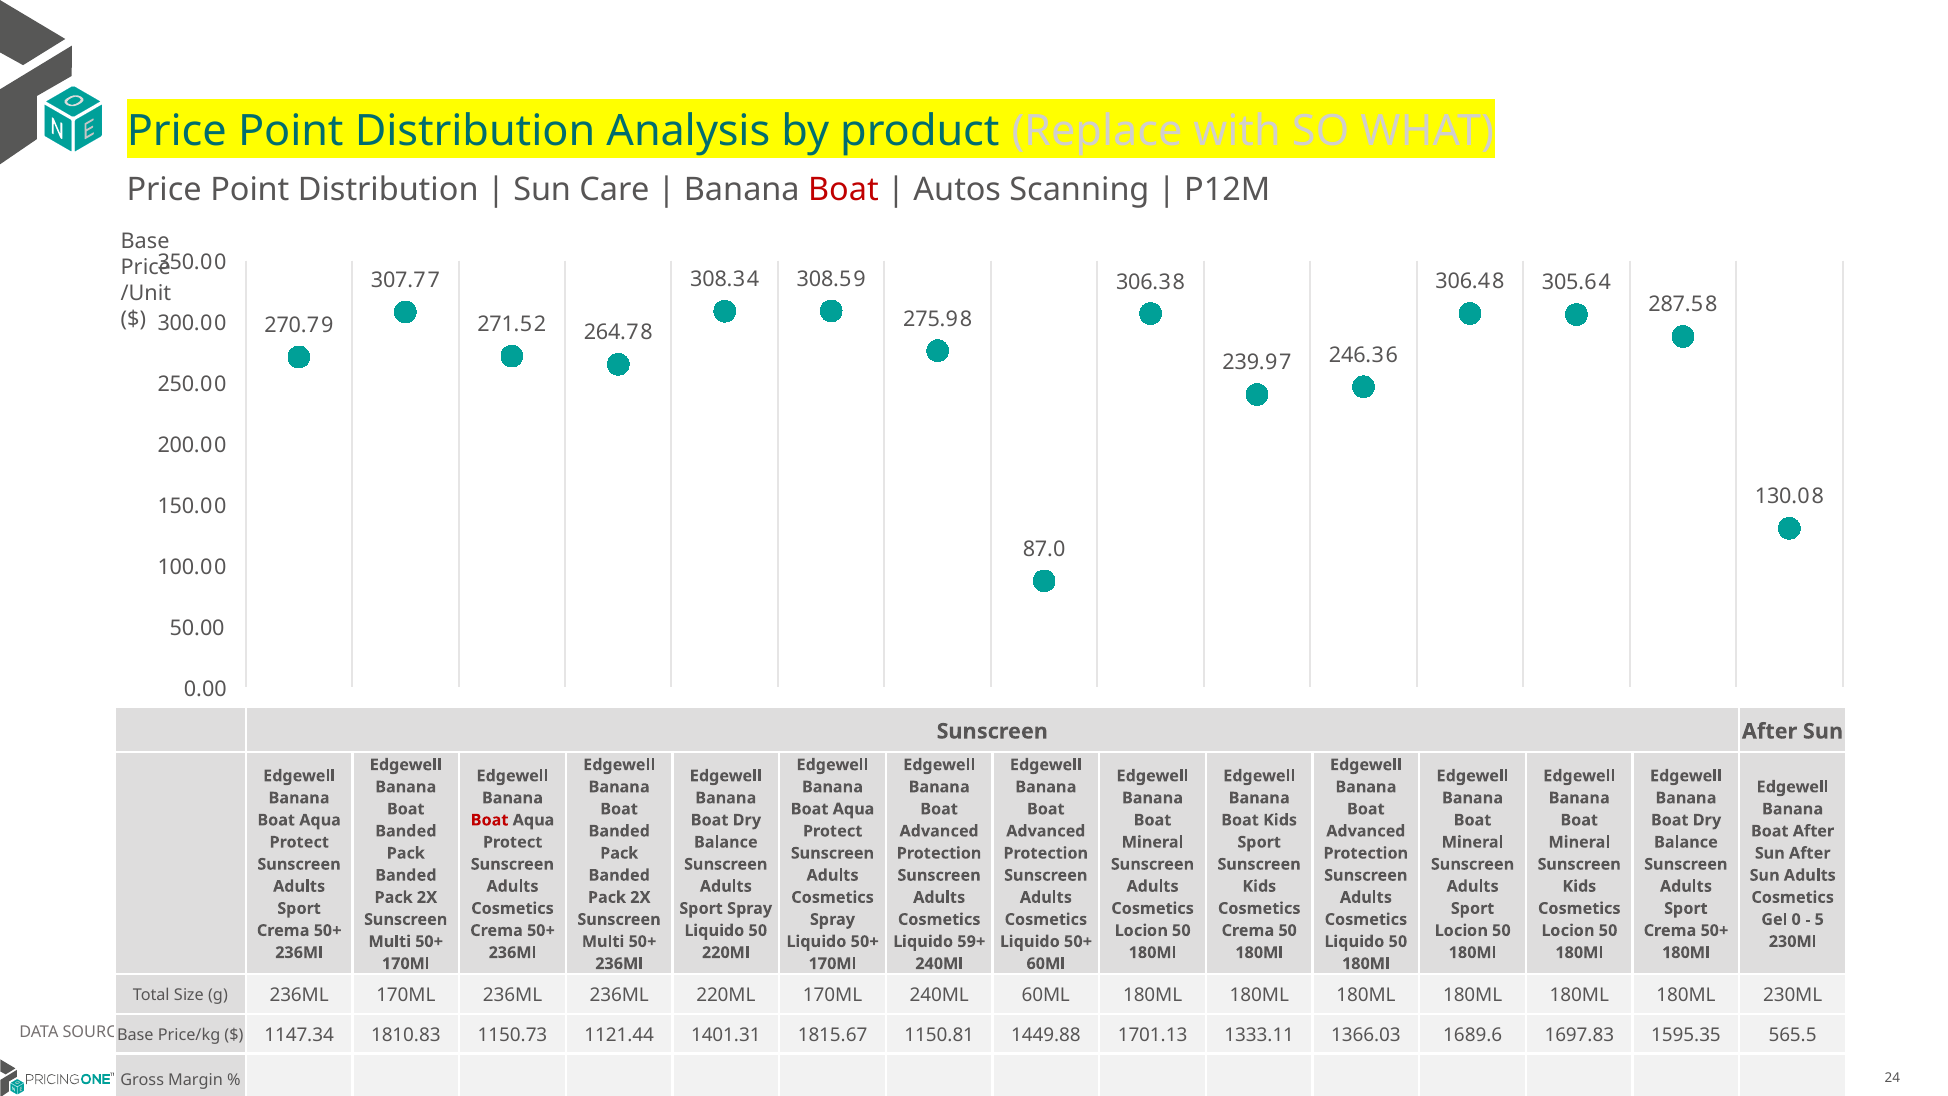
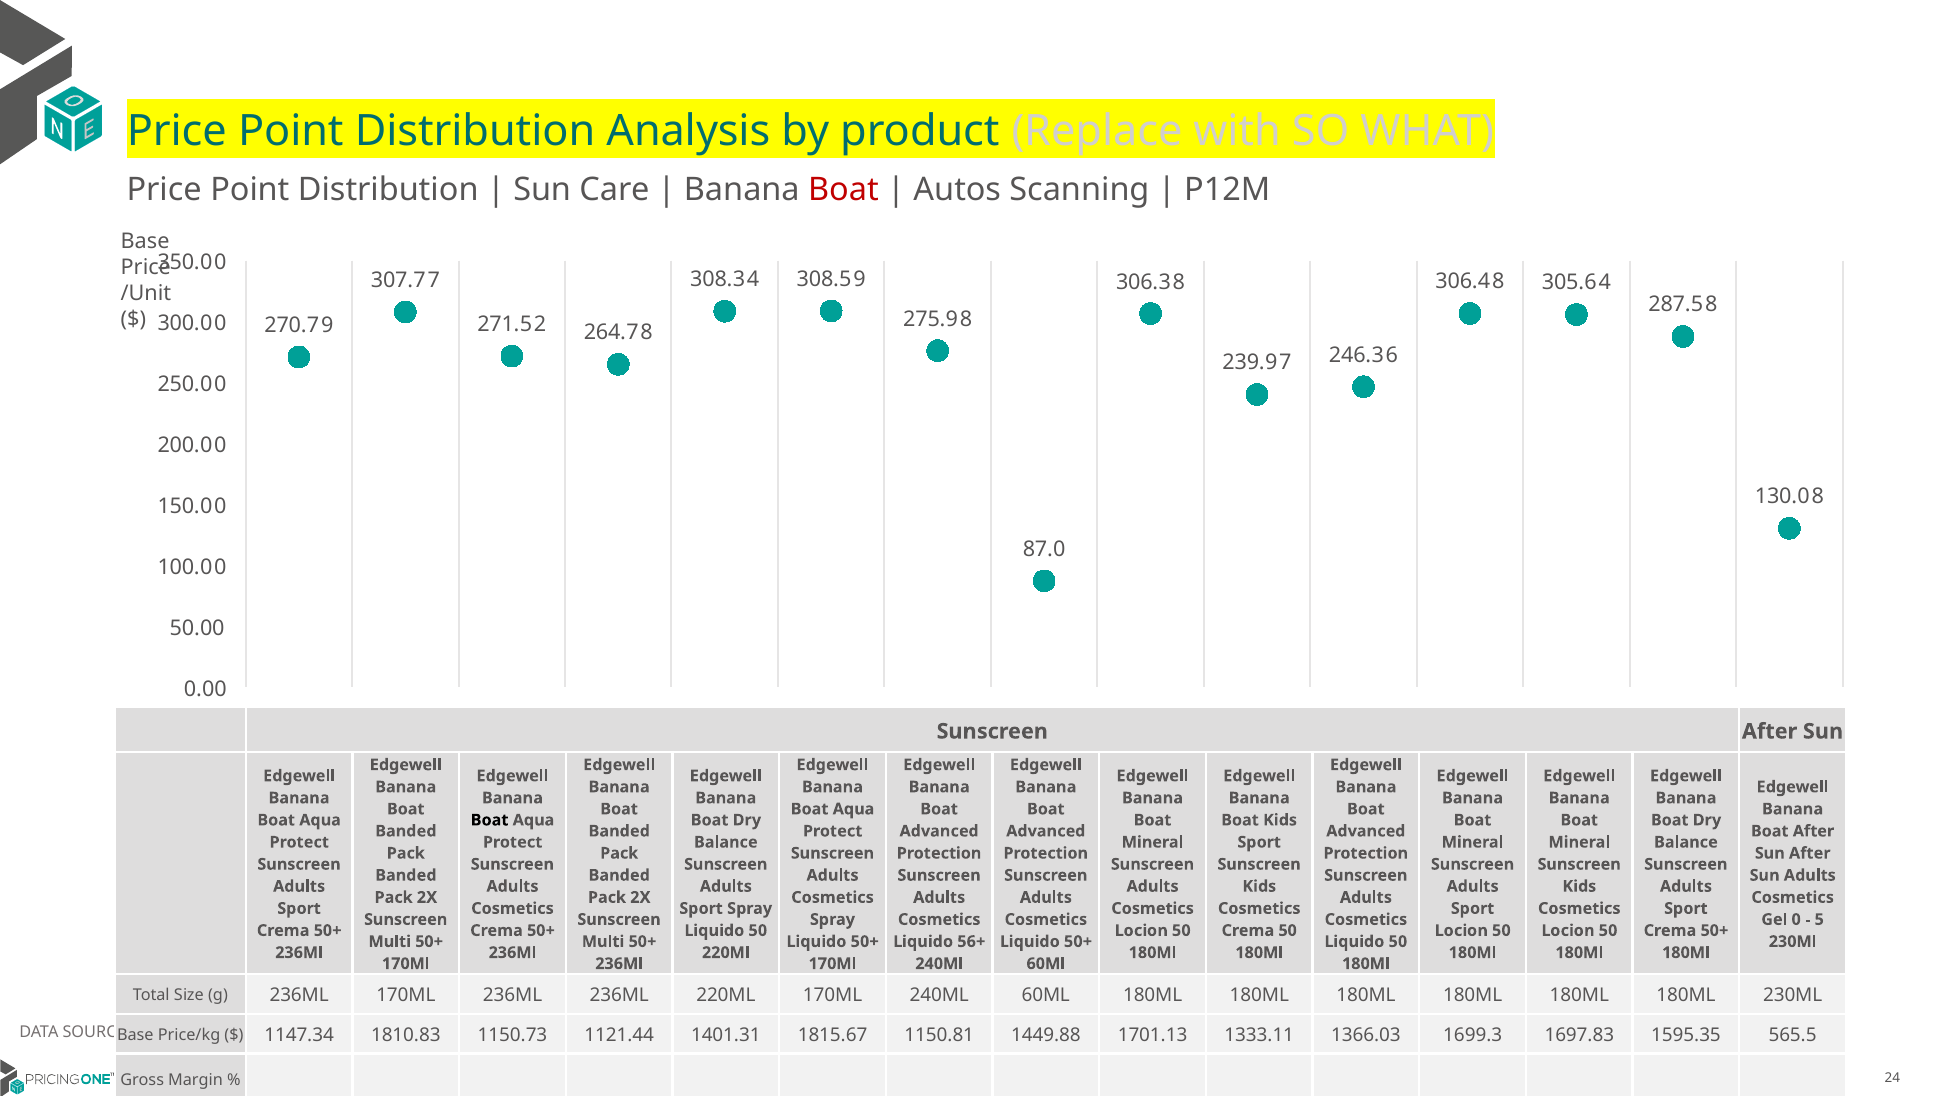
Boat at (490, 820) colour: red -> black
59+: 59+ -> 56+
1689.6: 1689.6 -> 1699.3
